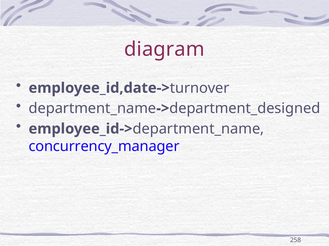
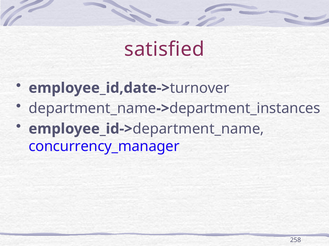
diagram: diagram -> satisfied
department_designed: department_designed -> department_instances
